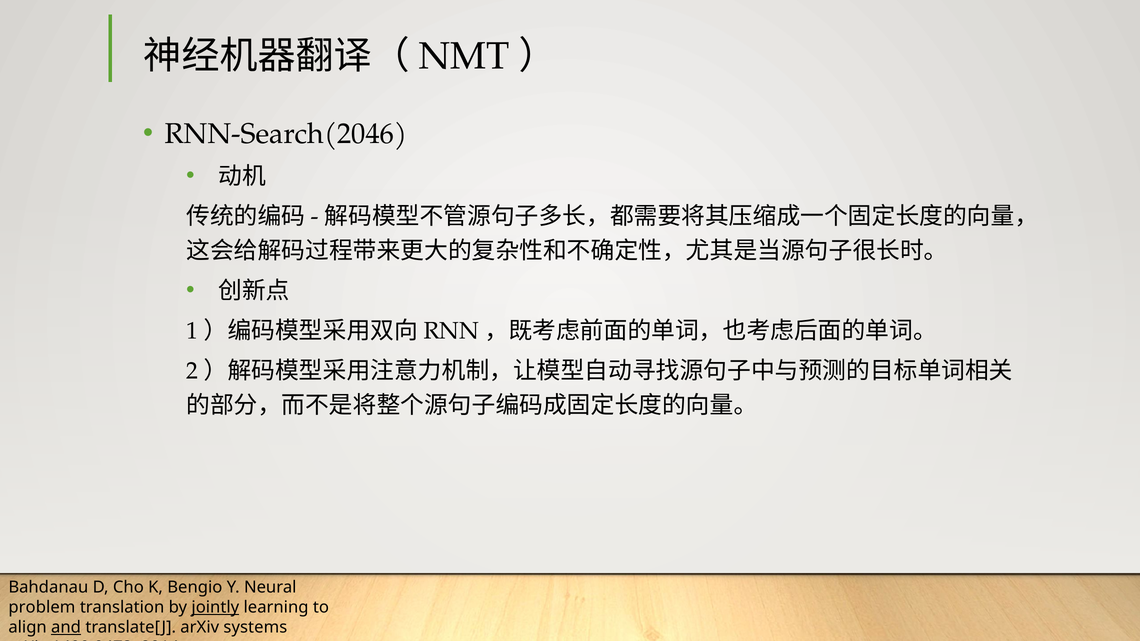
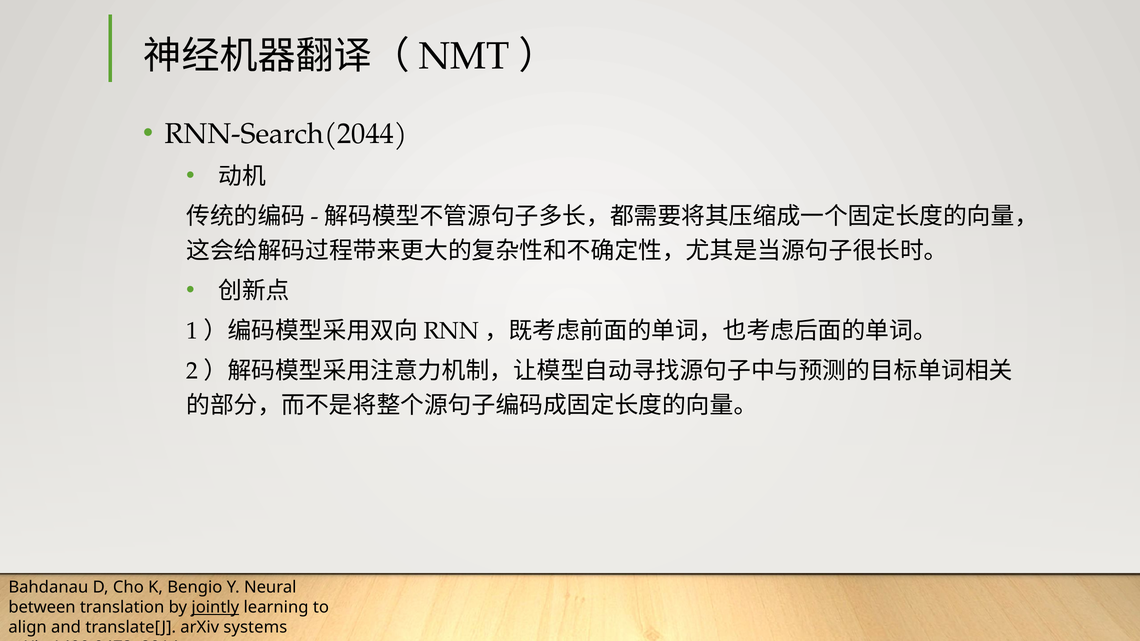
RNN-Search(2046: RNN-Search(2046 -> RNN-Search(2044
problem: problem -> between
and underline: present -> none
